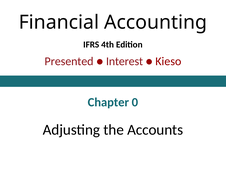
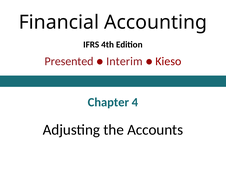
Interest: Interest -> Interim
0: 0 -> 4
